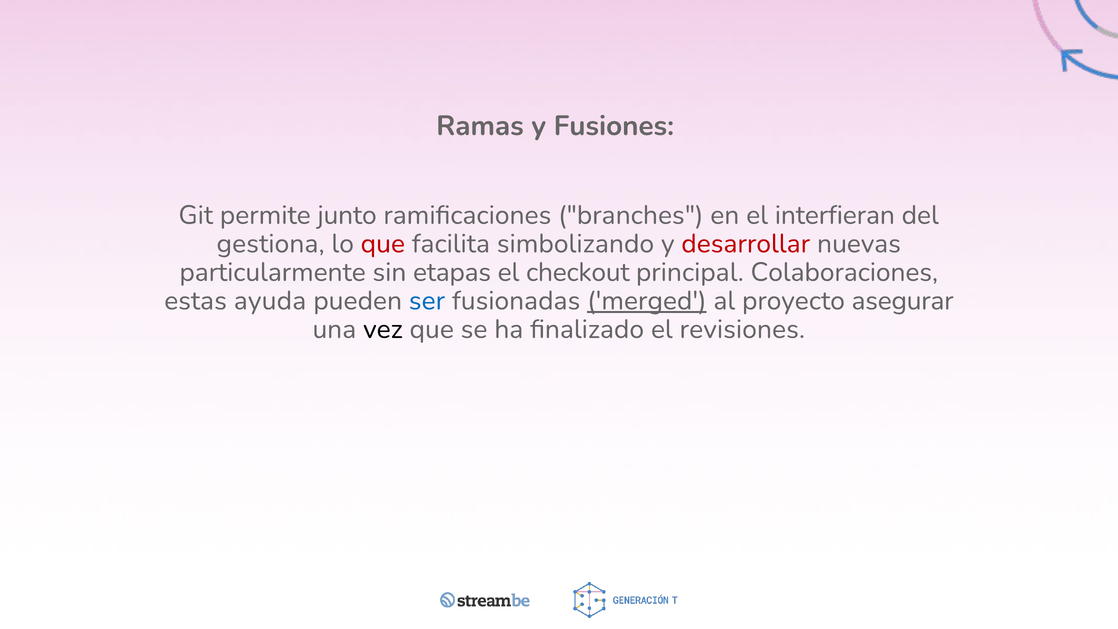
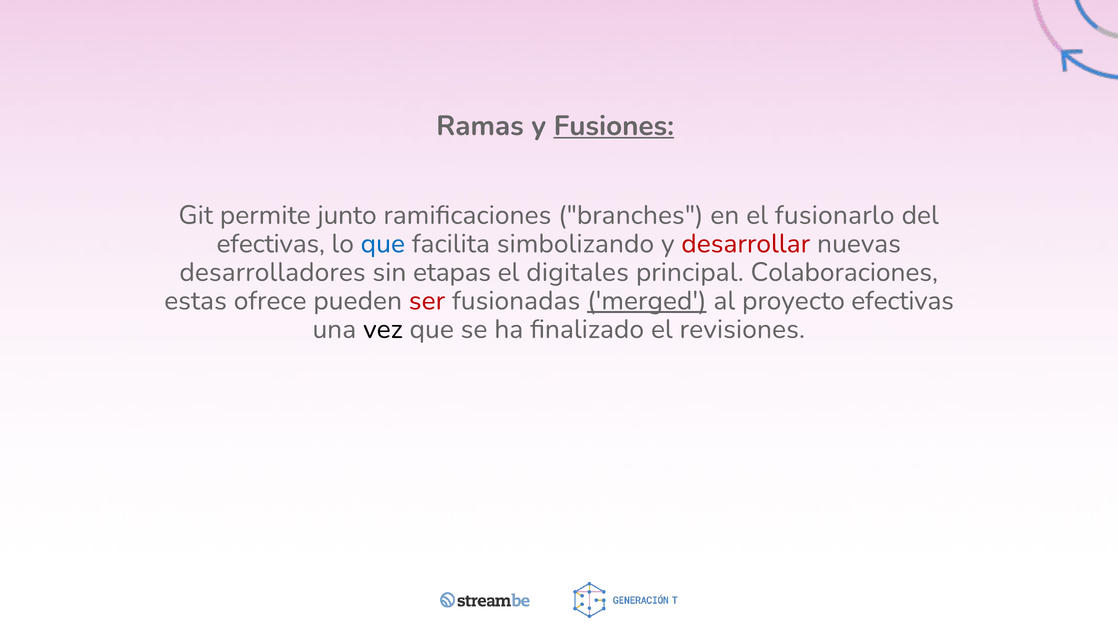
Fusiones underline: none -> present
interfieran: interfieran -> fusionarlo
gestiona at (271, 244): gestiona -> efectivas
que at (383, 244) colour: red -> blue
particularmente: particularmente -> desarrolladores
checkout: checkout -> digitales
ayuda: ayuda -> ofrece
ser colour: blue -> red
proyecto asegurar: asegurar -> efectivas
